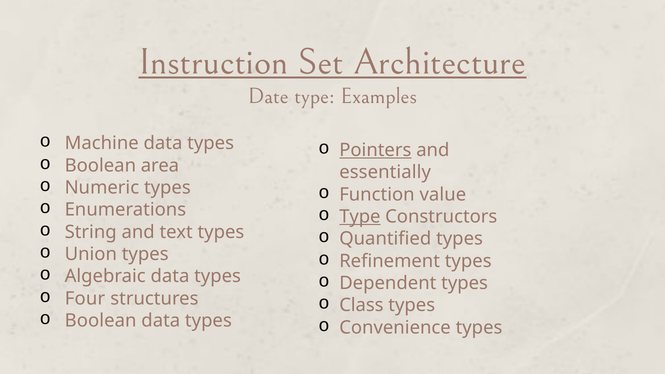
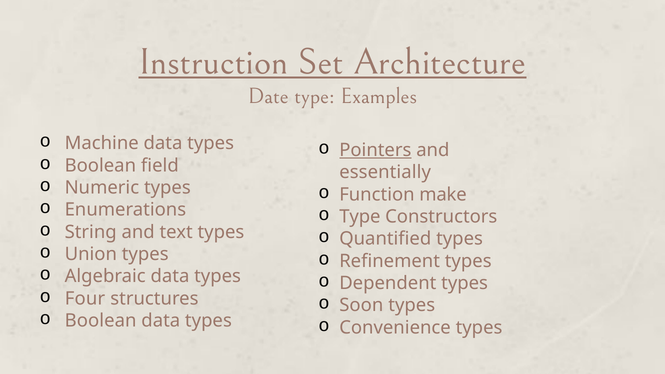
area: area -> field
value: value -> make
Type at (360, 217) underline: present -> none
Class: Class -> Soon
